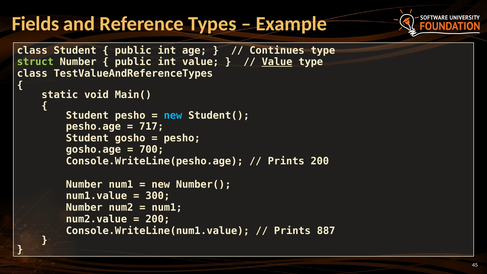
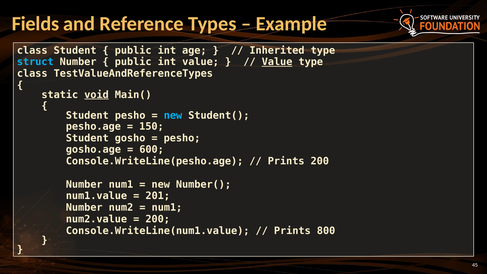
Continues: Continues -> Inherited
struct colour: light green -> light blue
void underline: none -> present
717: 717 -> 150
700: 700 -> 600
300: 300 -> 201
887: 887 -> 800
